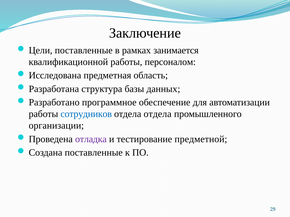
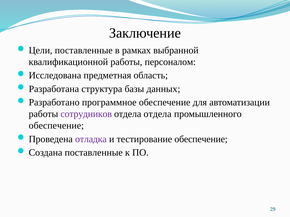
занимается: занимается -> выбранной
сотрудников colour: blue -> purple
организации at (56, 126): организации -> обеспечение
тестирование предметной: предметной -> обеспечение
